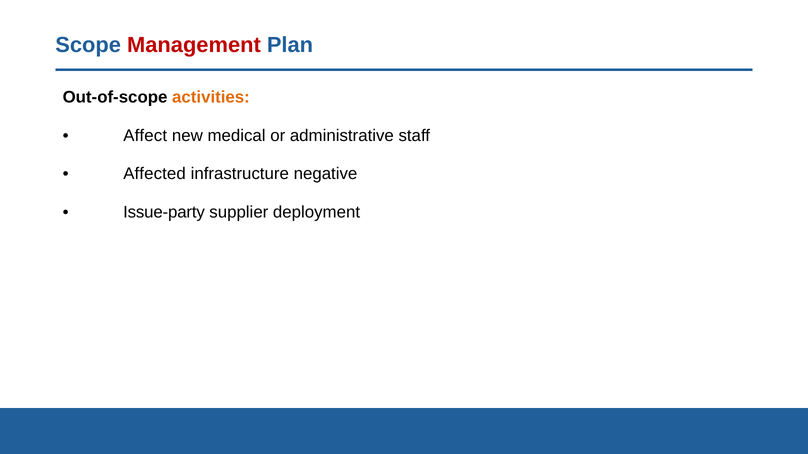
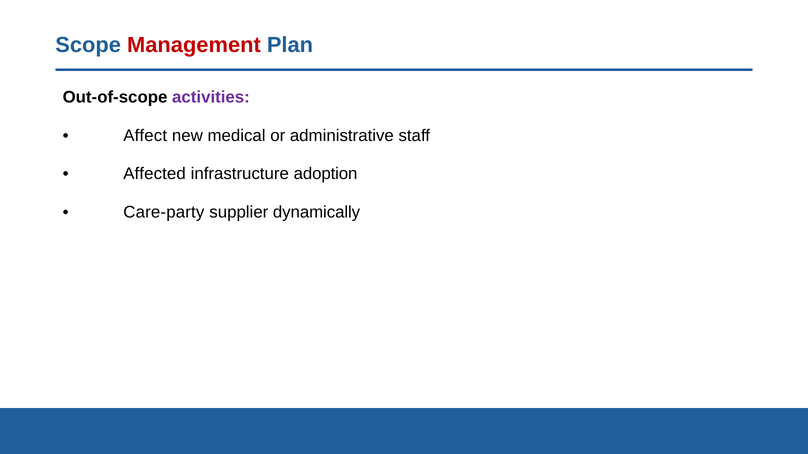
activities colour: orange -> purple
negative: negative -> adoption
Issue-party: Issue-party -> Care-party
deployment: deployment -> dynamically
